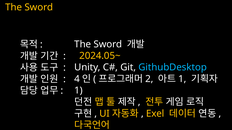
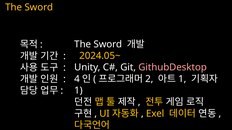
GithubDesktop colour: light blue -> pink
